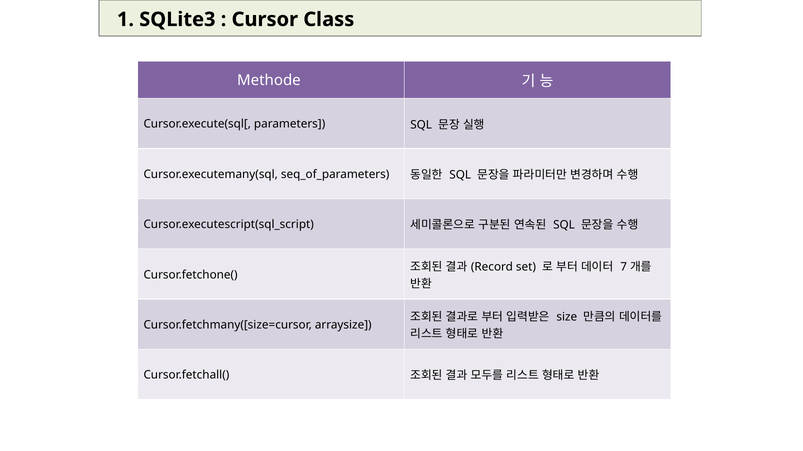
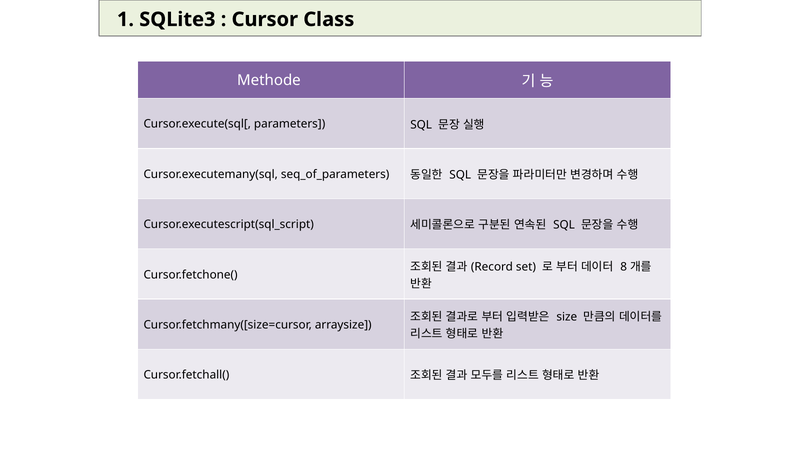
7: 7 -> 8
